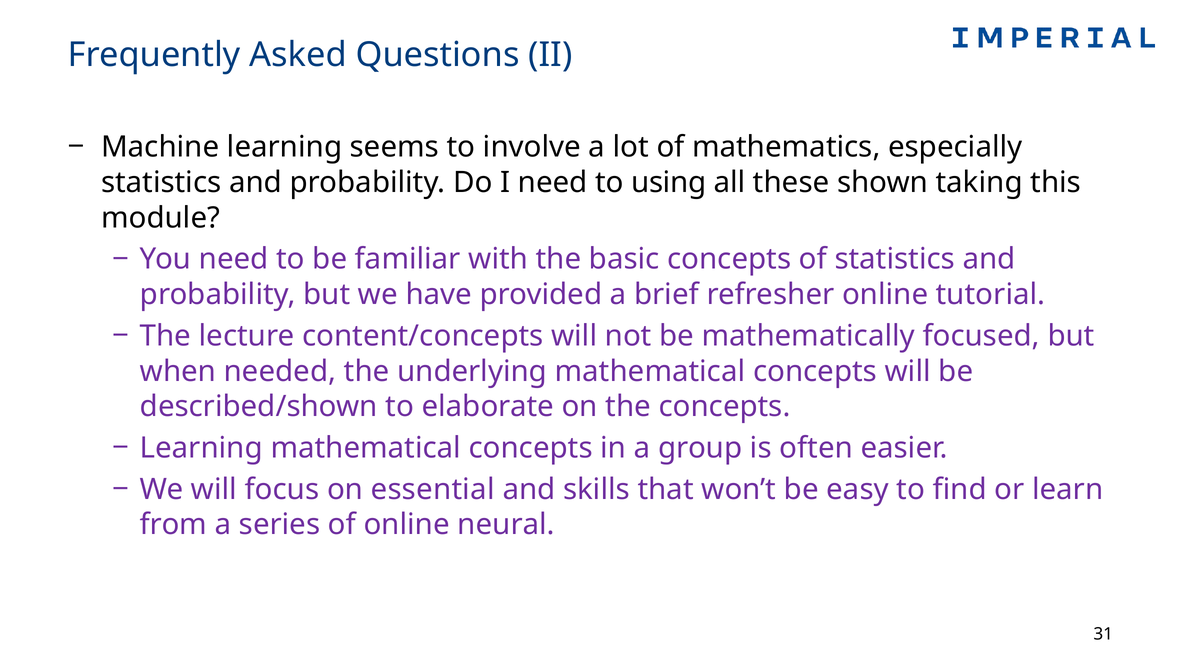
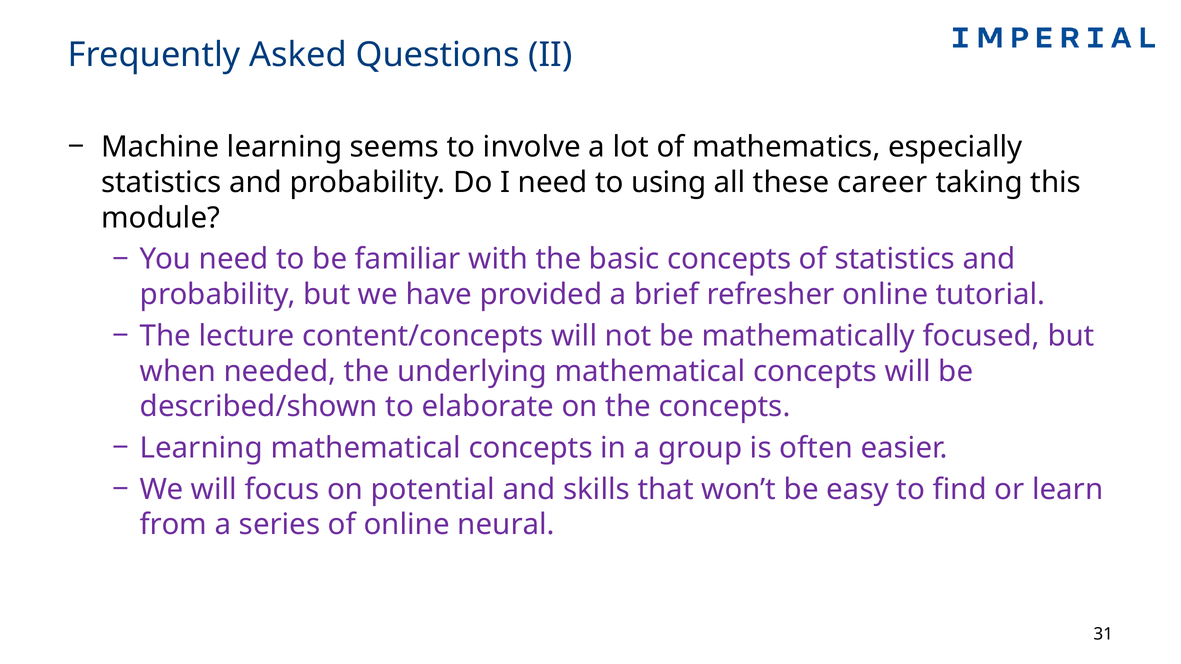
shown: shown -> career
essential: essential -> potential
